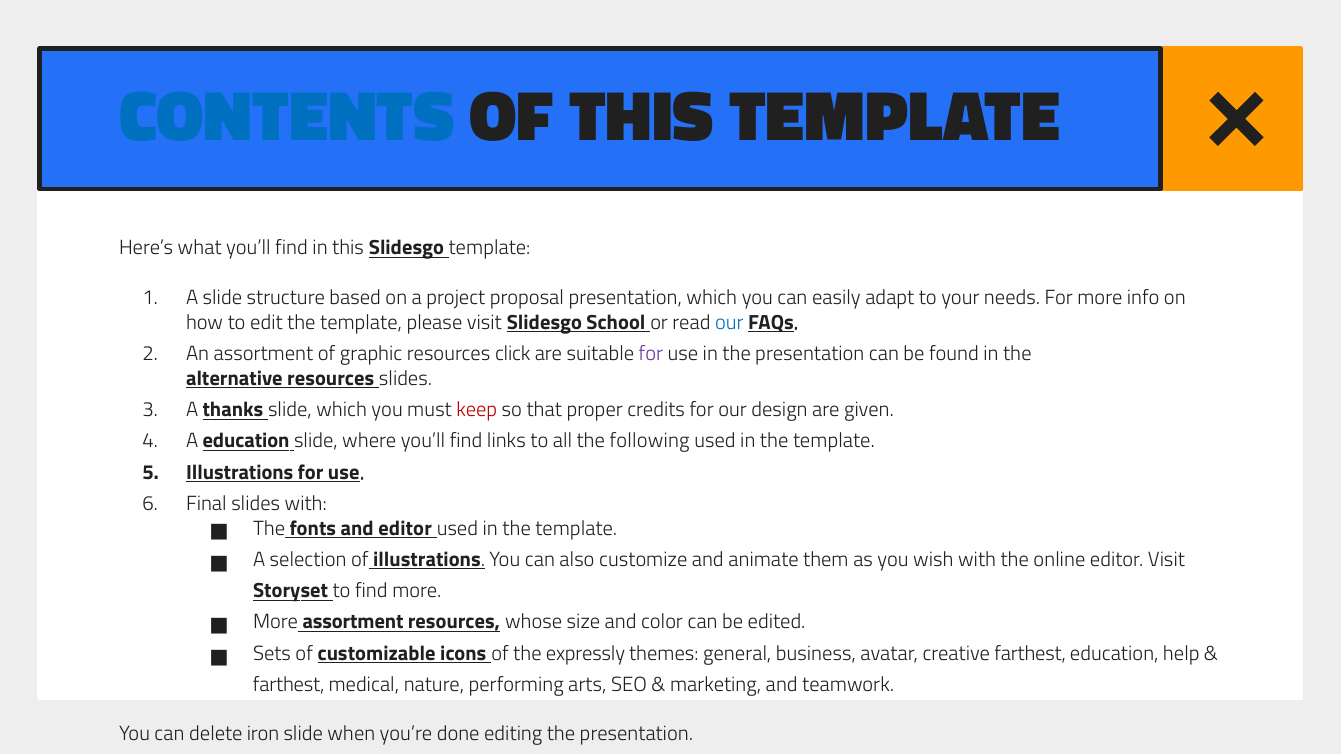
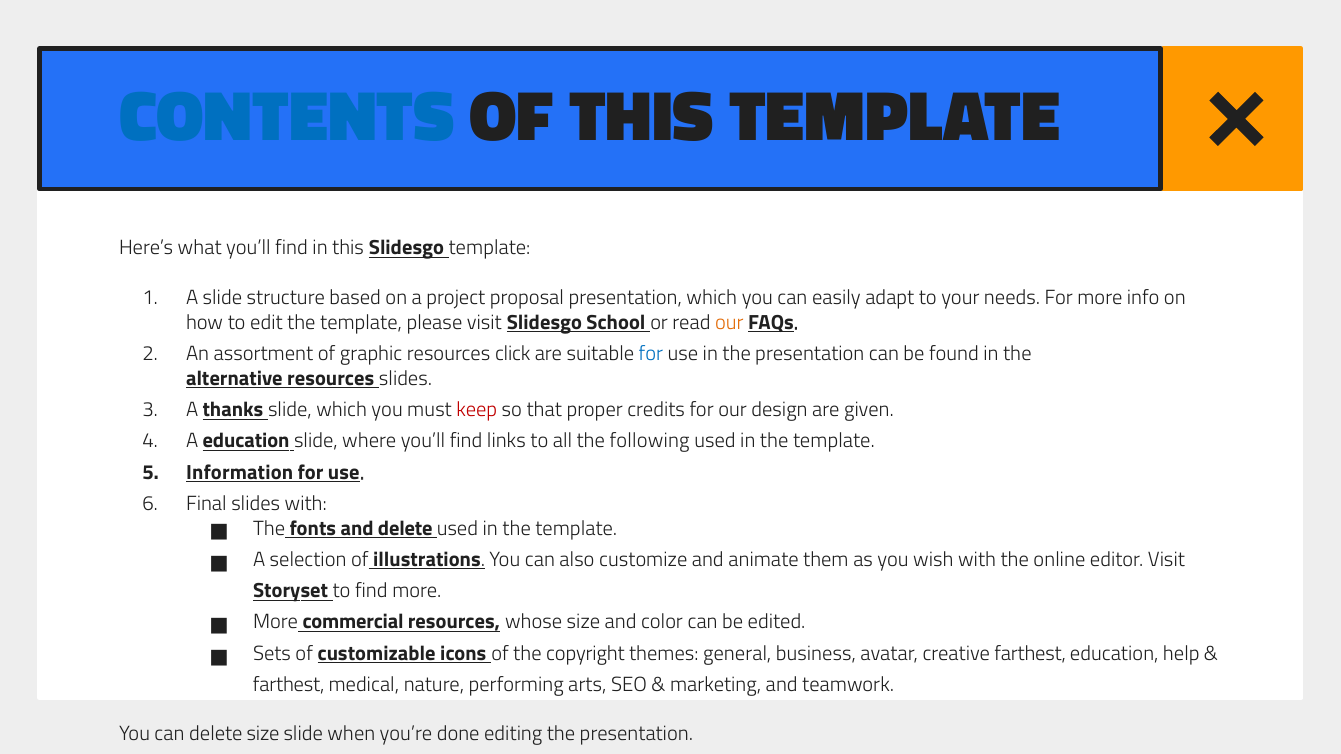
our at (729, 323) colour: blue -> orange
for at (651, 354) colour: purple -> blue
Illustrations at (240, 473): Illustrations -> Information
and editor: editor -> delete
More assortment: assortment -> commercial
expressly: expressly -> copyright
delete iron: iron -> size
